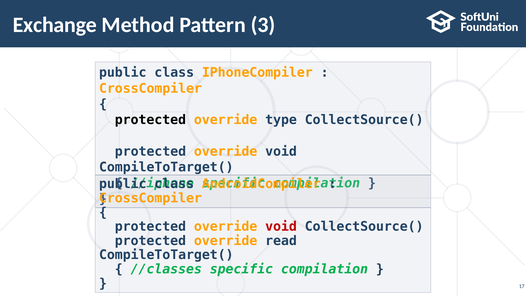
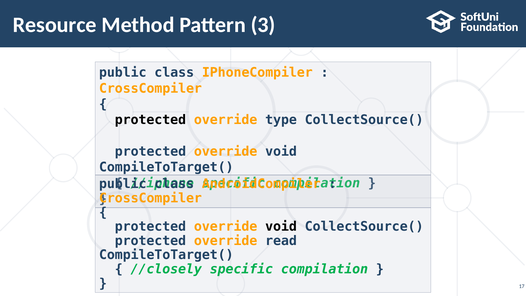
Exchange: Exchange -> Resource
void at (281, 226) colour: red -> black
//classes: //classes -> //closely
